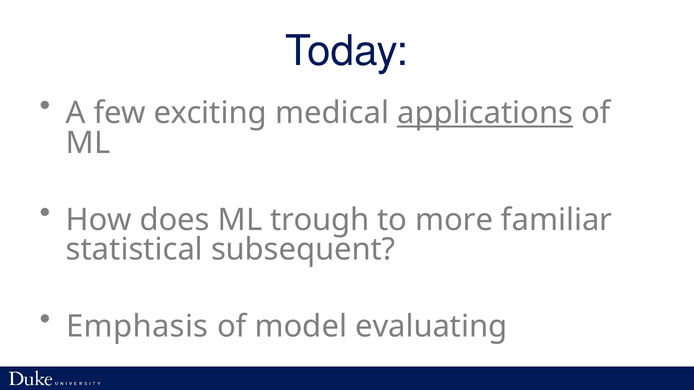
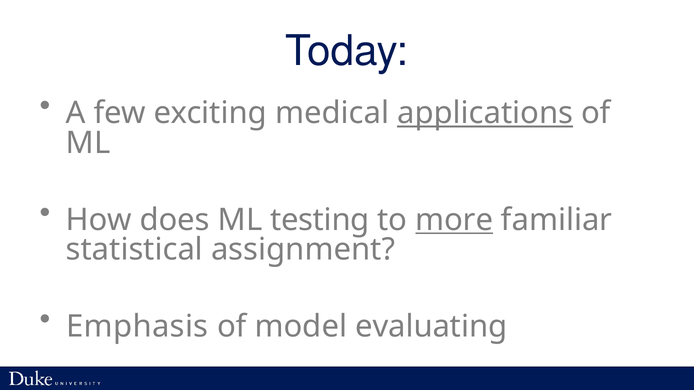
trough: trough -> testing
more underline: none -> present
subsequent: subsequent -> assignment
